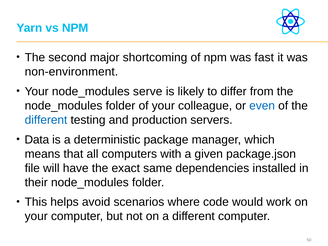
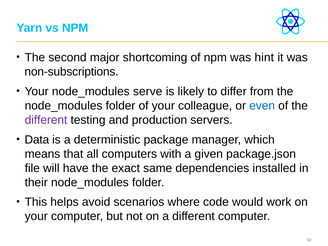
fast: fast -> hint
non-environment: non-environment -> non-subscriptions
different at (46, 120) colour: blue -> purple
